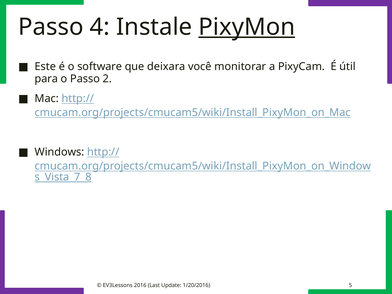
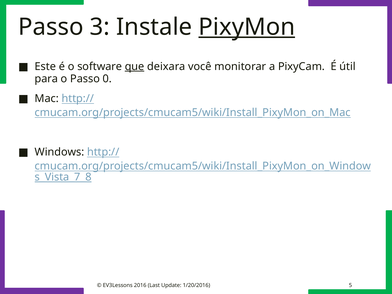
4: 4 -> 3
que underline: none -> present
2: 2 -> 0
